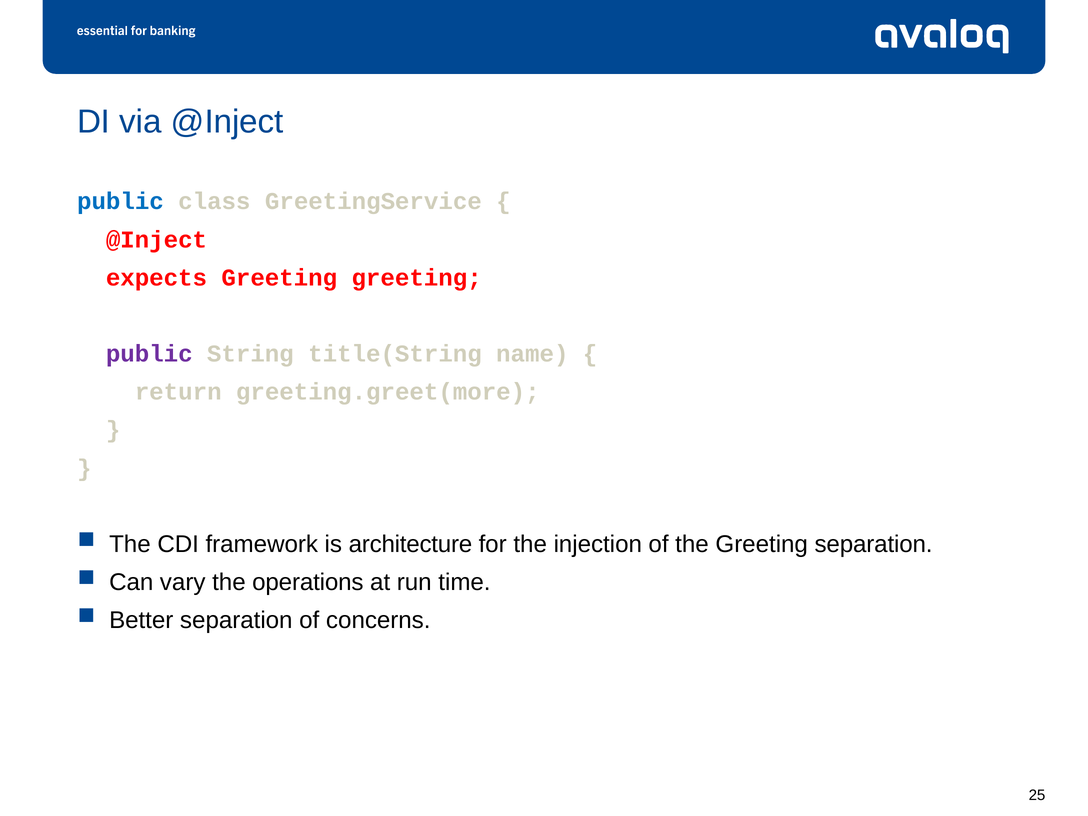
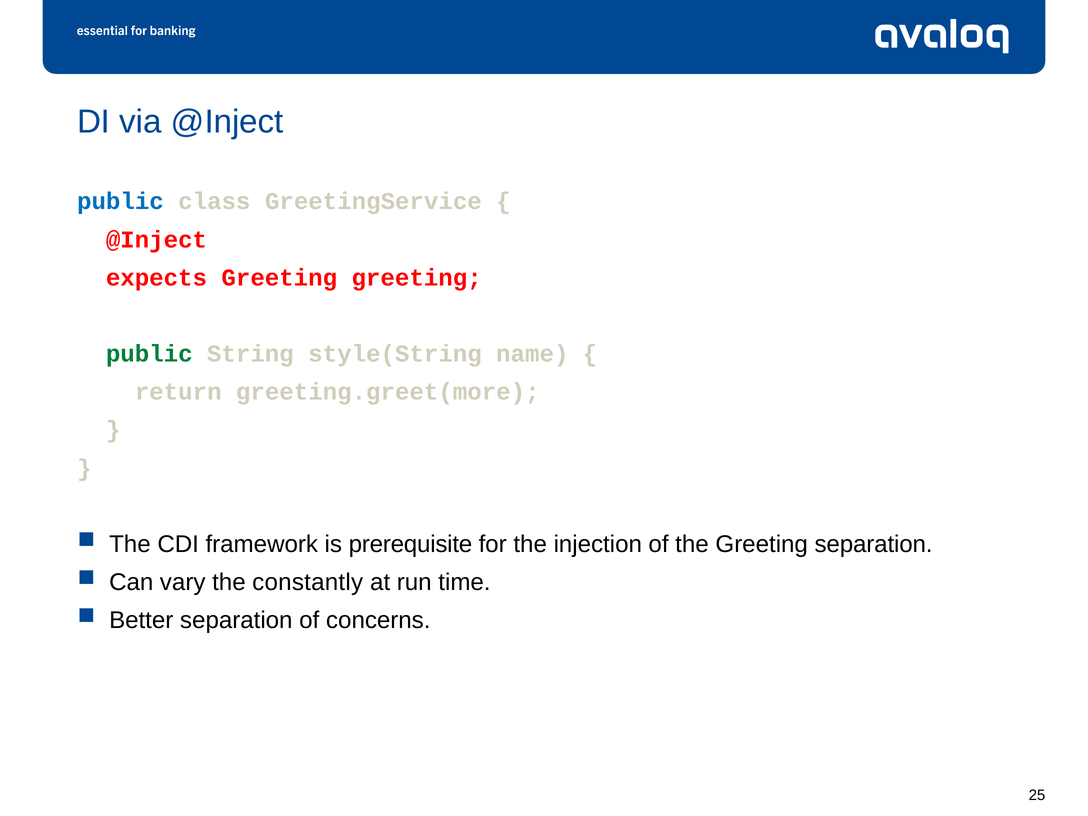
public at (149, 354) colour: purple -> green
title(String: title(String -> style(String
architecture: architecture -> prerequisite
operations: operations -> constantly
